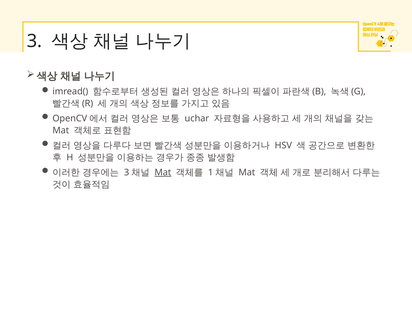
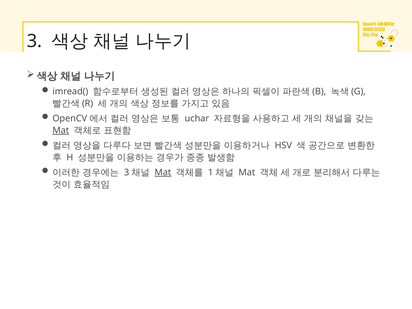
Mat at (61, 130) underline: none -> present
